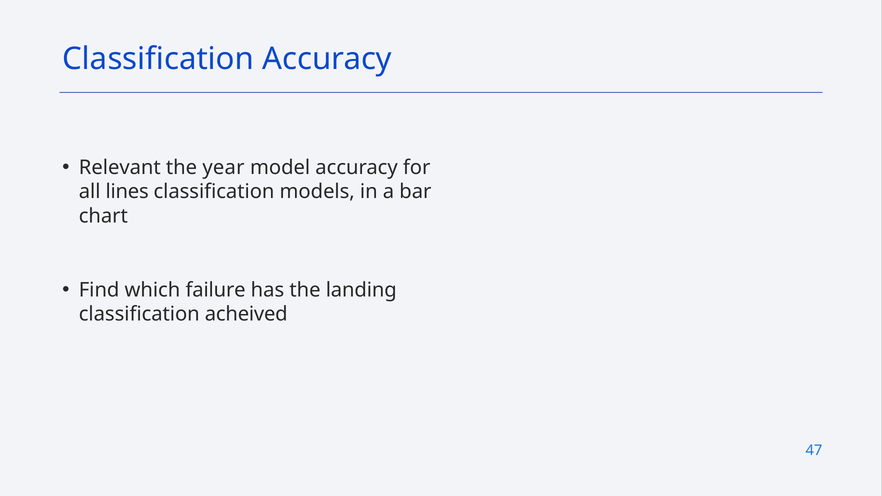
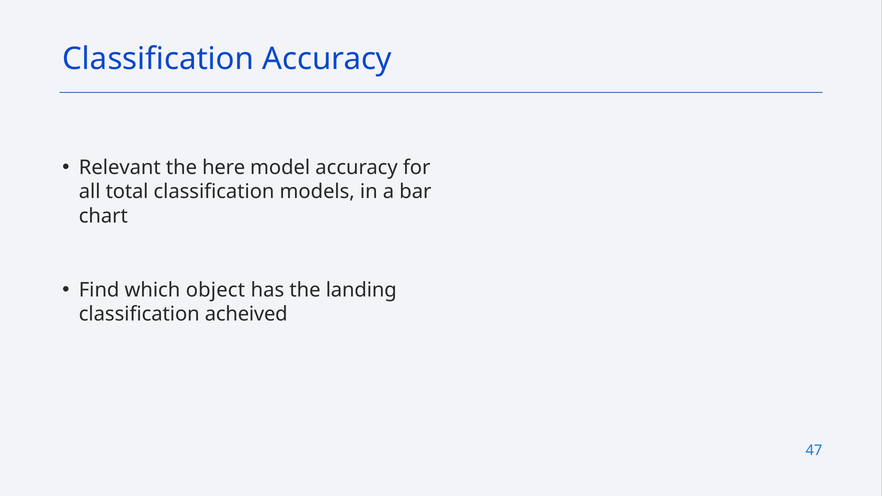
year: year -> here
lines: lines -> total
failure: failure -> object
